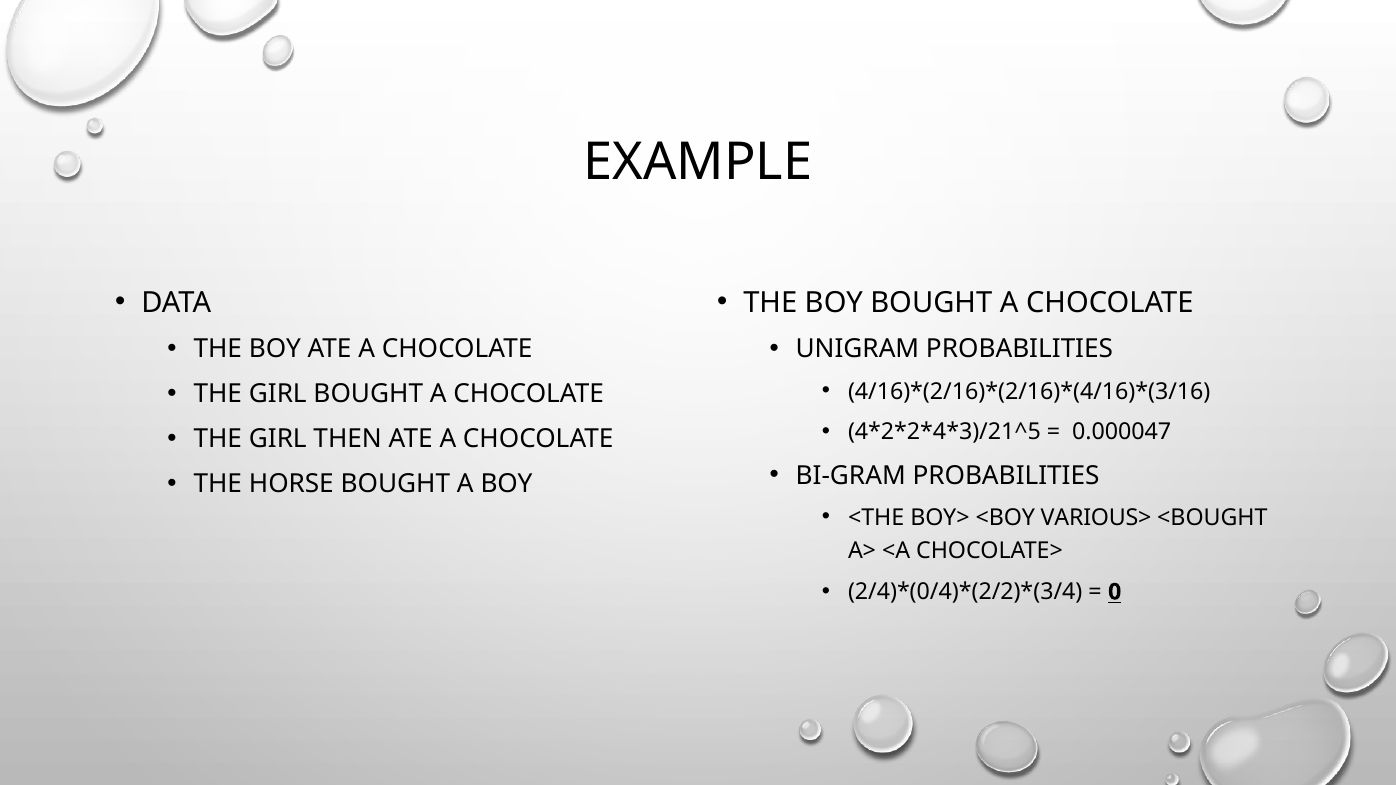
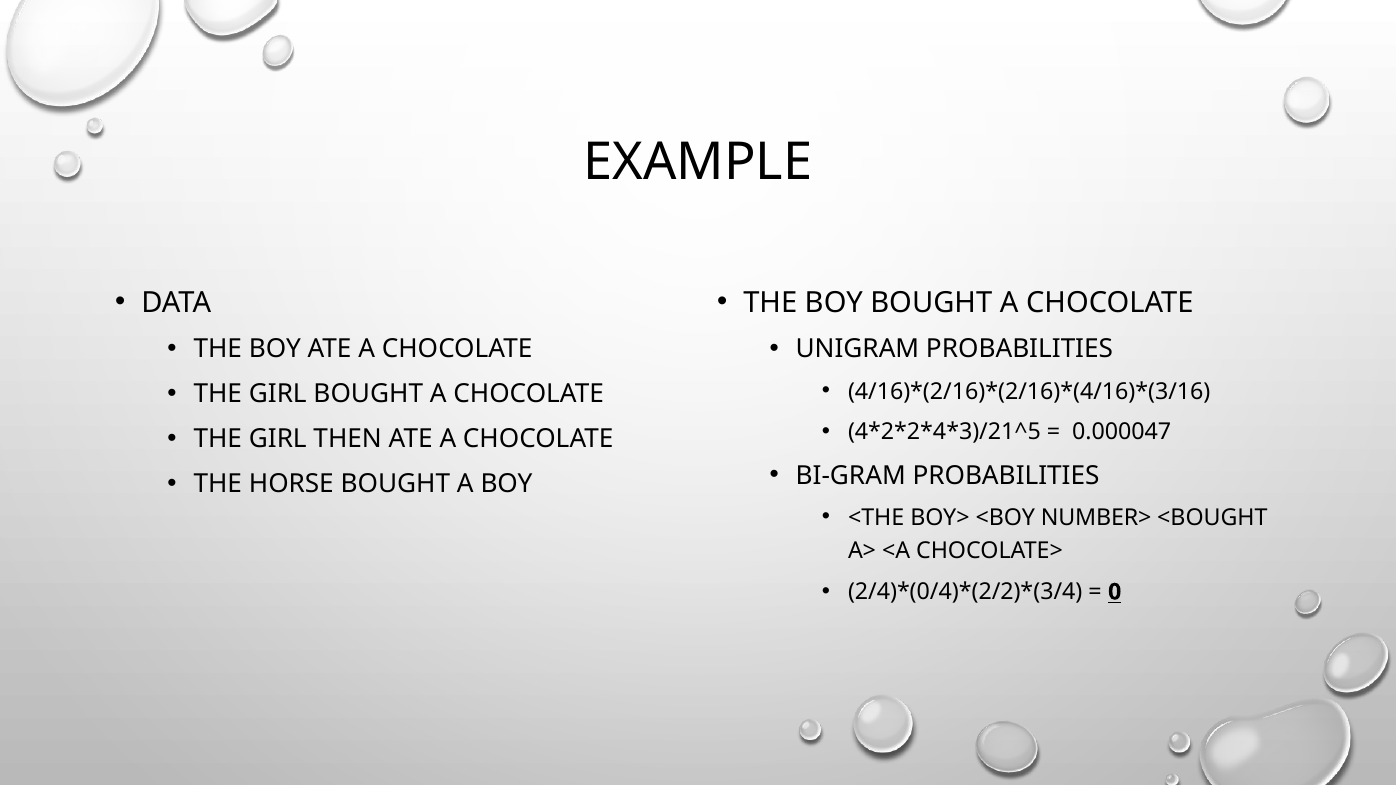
VARIOUS>: VARIOUS> -> NUMBER>
